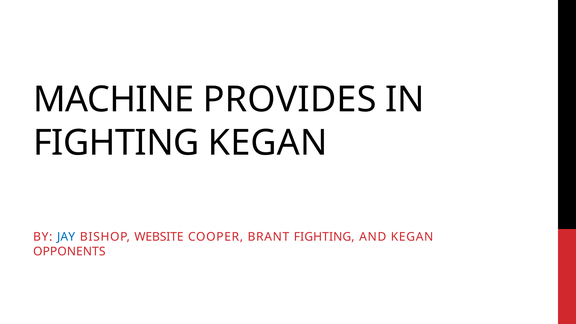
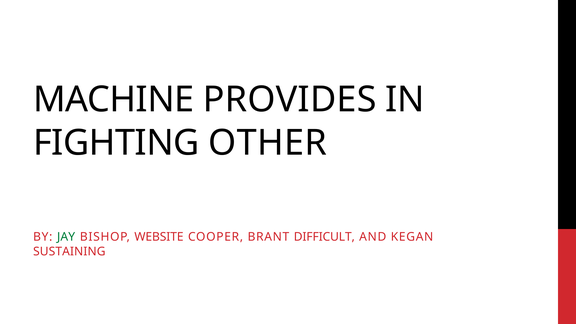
FIGHTING KEGAN: KEGAN -> OTHER
JAY colour: blue -> green
BRANT FIGHTING: FIGHTING -> DIFFICULT
OPPONENTS: OPPONENTS -> SUSTAINING
